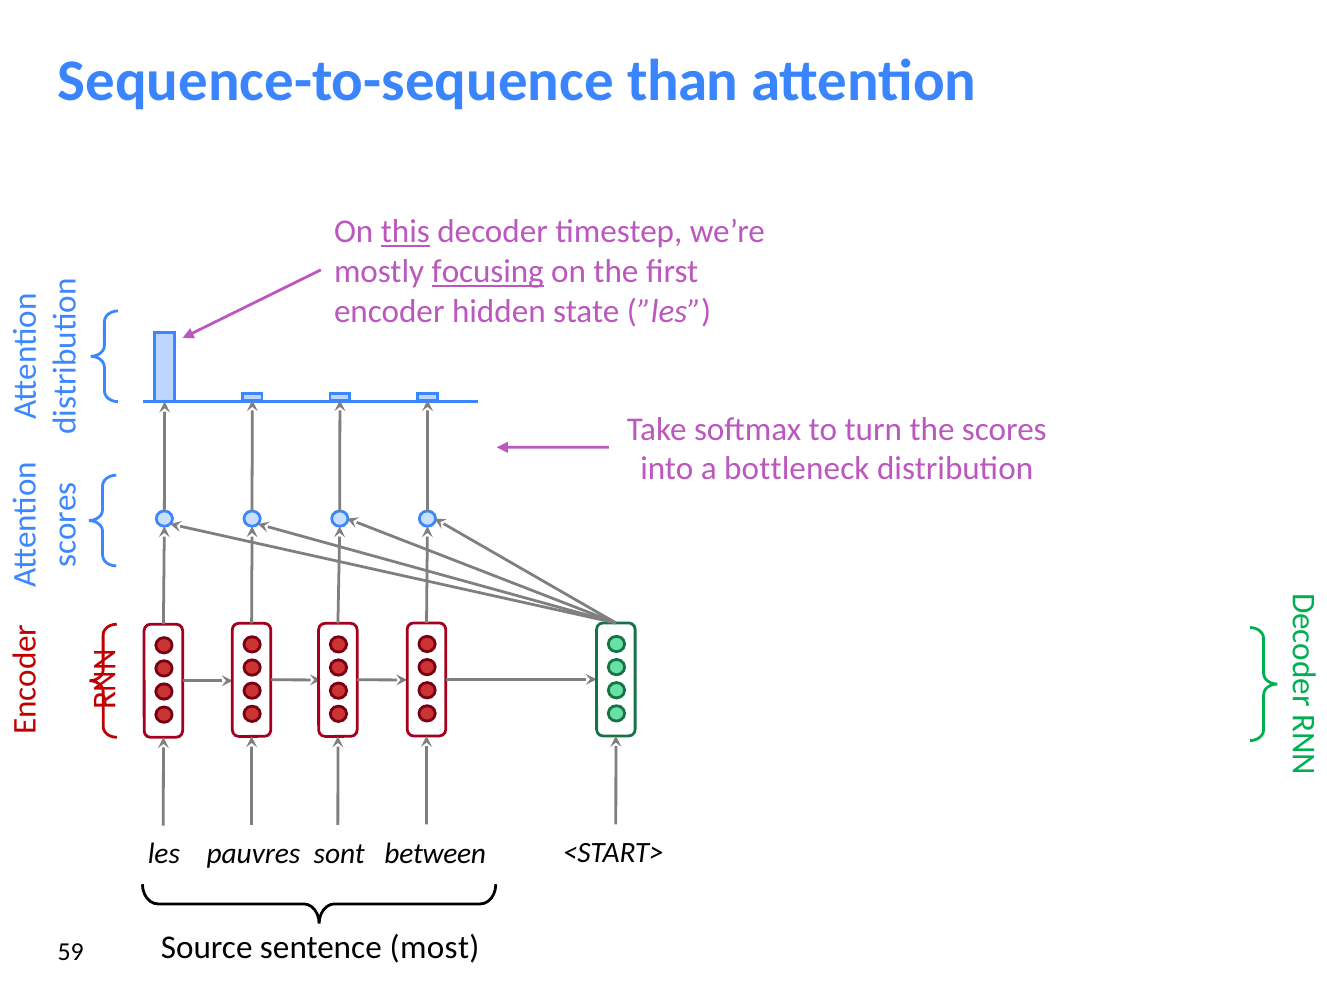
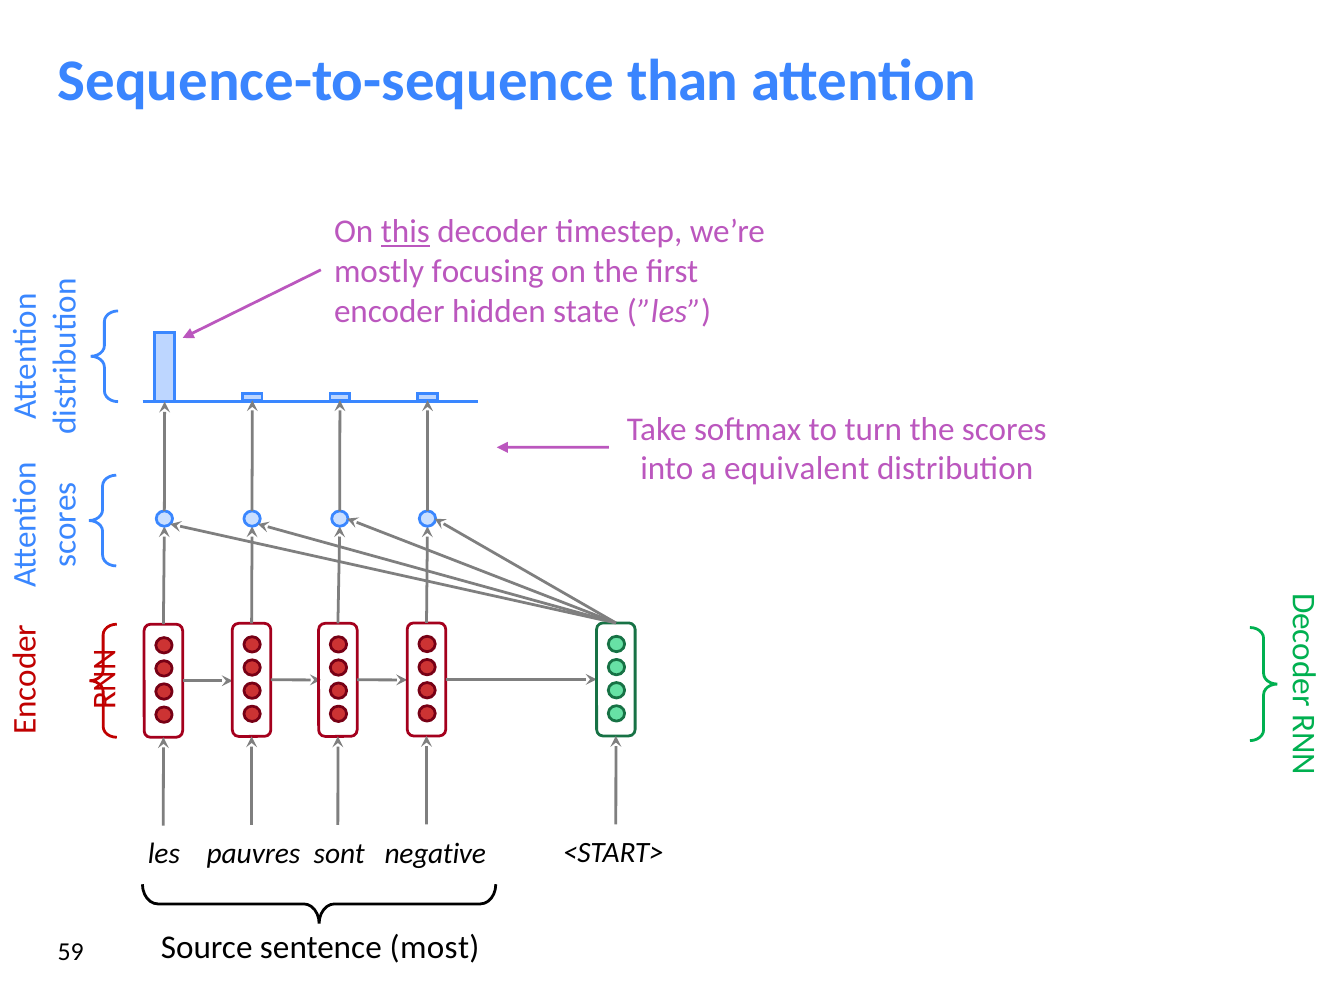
focusing underline: present -> none
bottleneck: bottleneck -> equivalent
between: between -> negative
